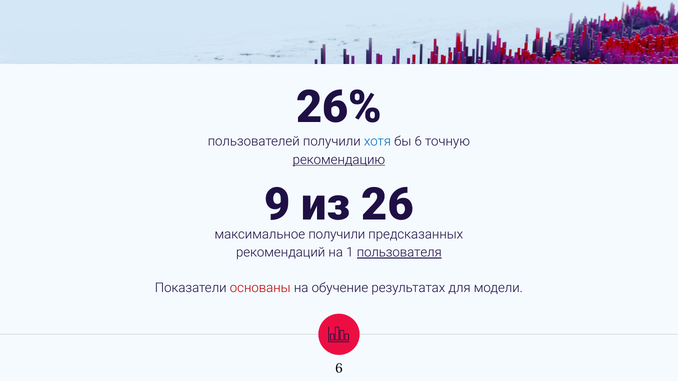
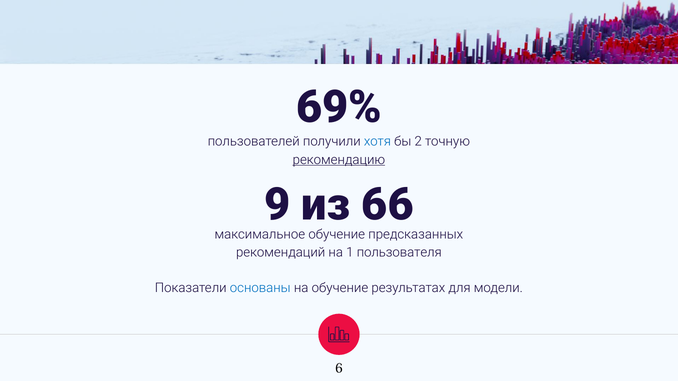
26%: 26% -> 69%
бы 6: 6 -> 2
26: 26 -> 66
максимальное получили: получили -> обучение
пользователя underline: present -> none
основаны colour: red -> blue
